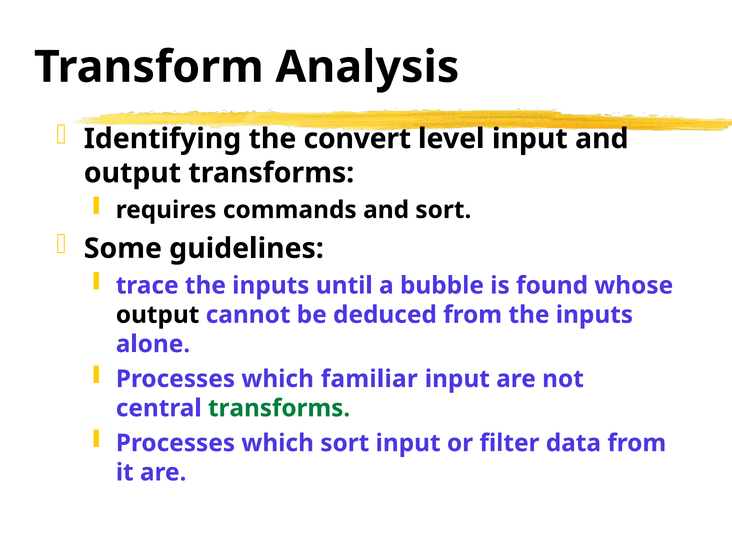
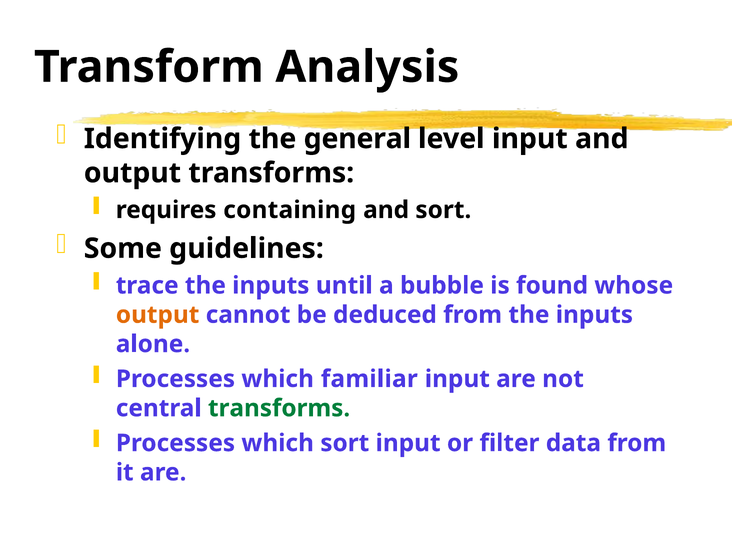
convert: convert -> general
commands: commands -> containing
output at (158, 315) colour: black -> orange
